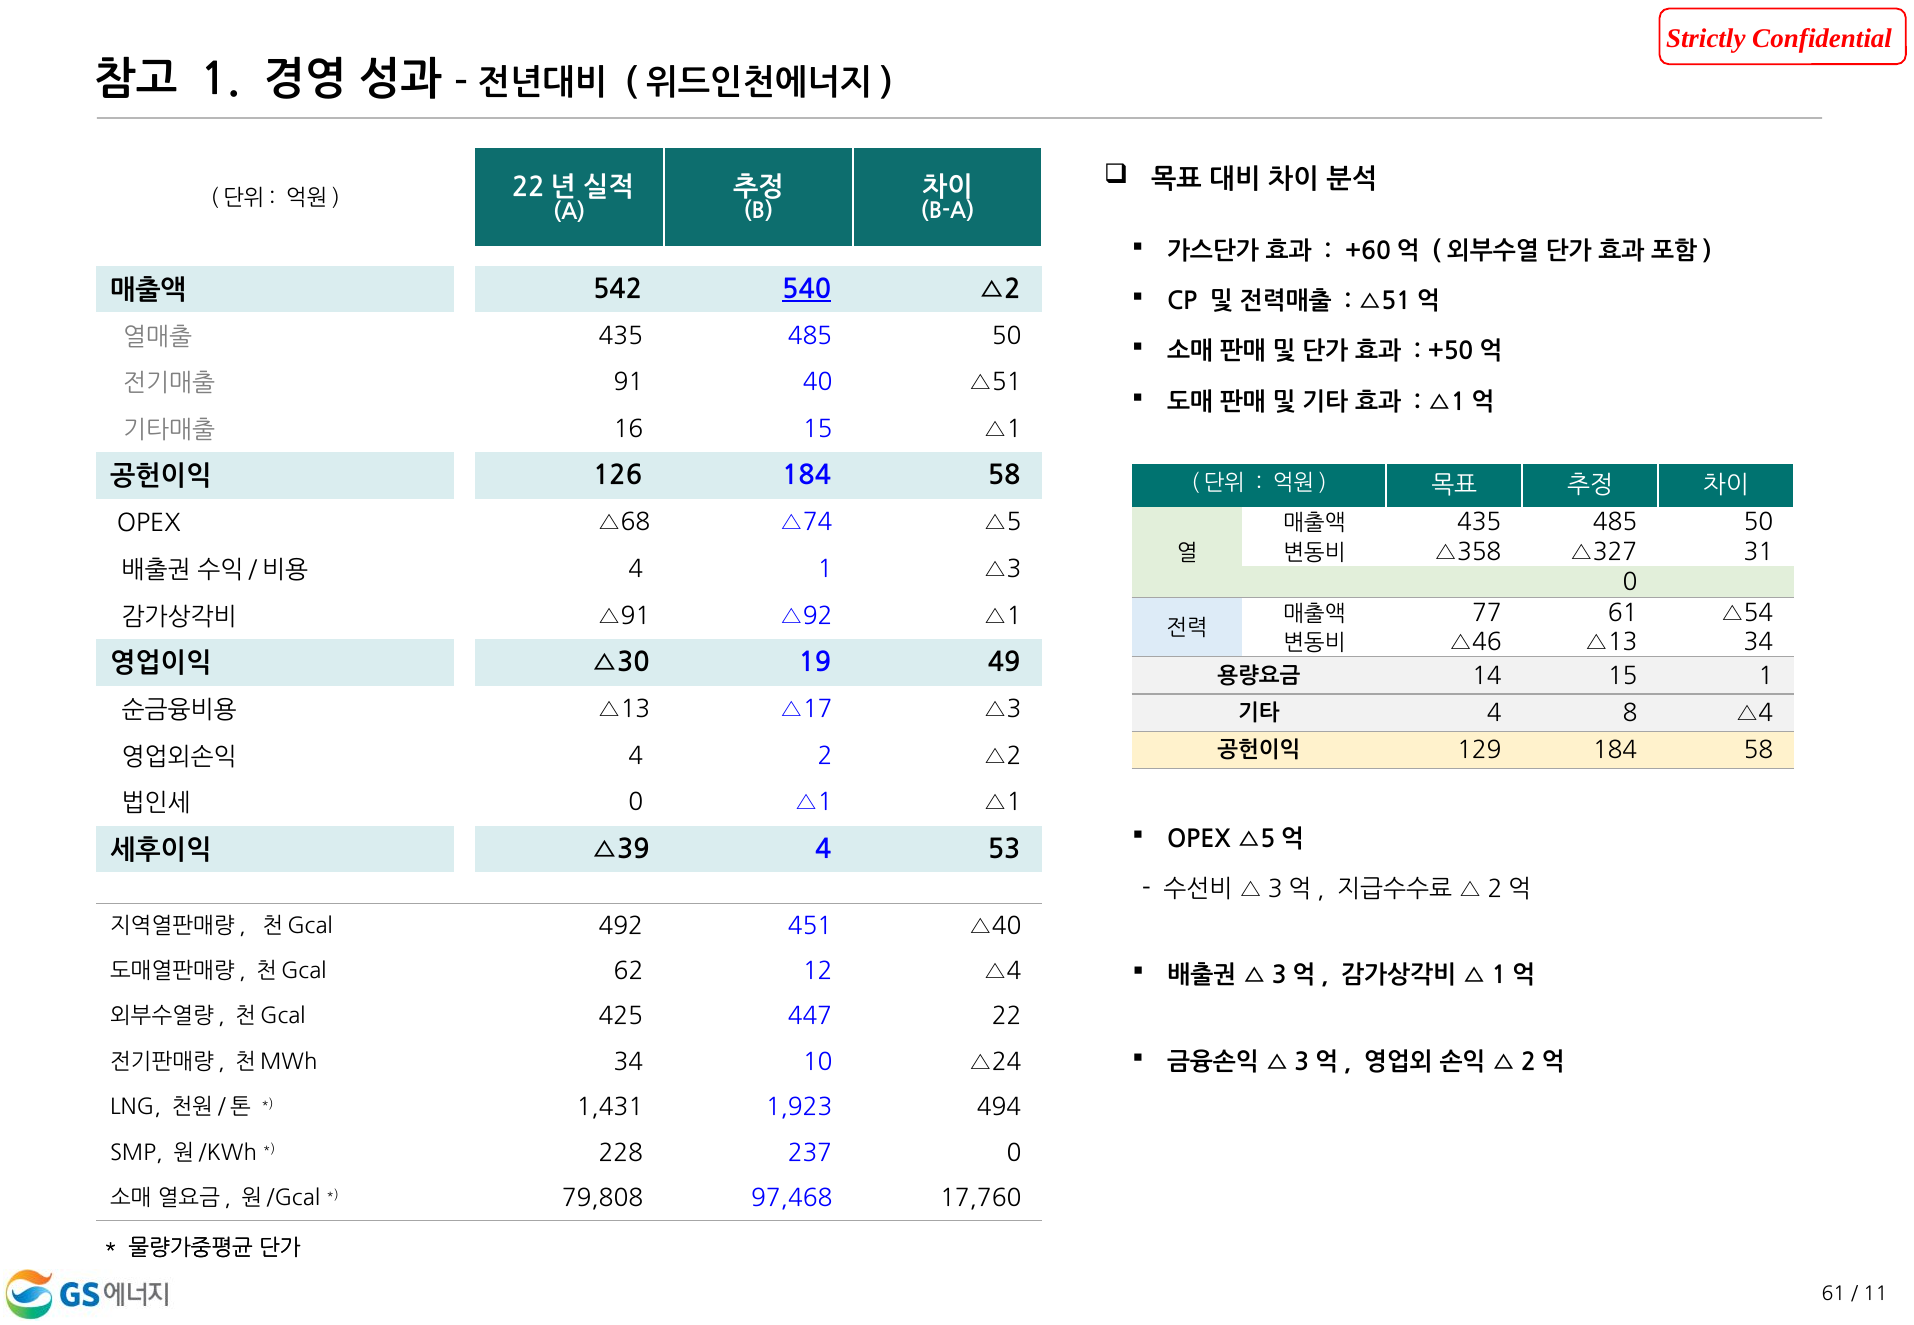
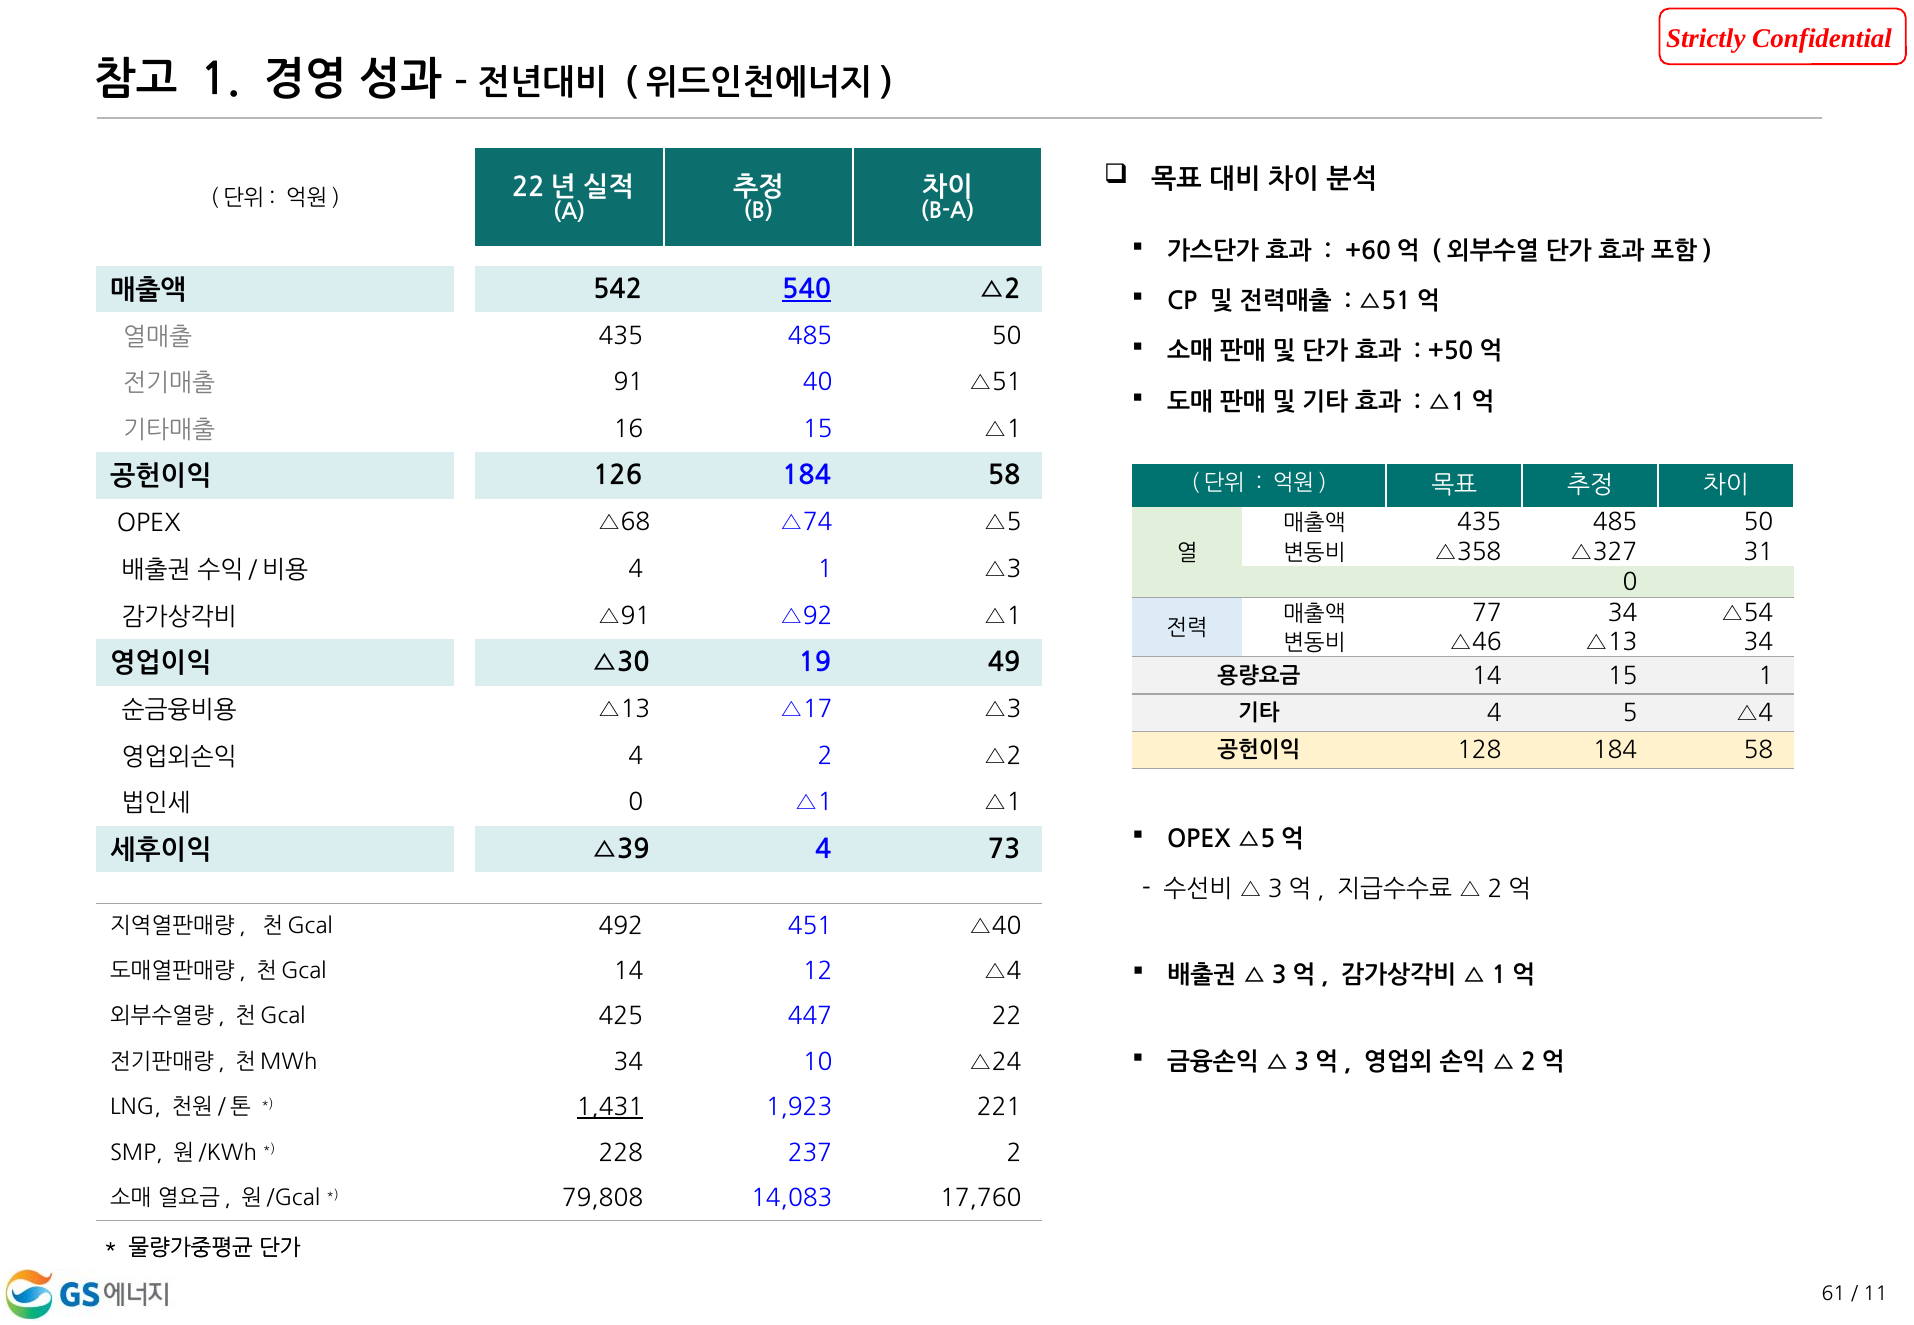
77 61: 61 -> 34
8: 8 -> 5
129: 129 -> 128
53: 53 -> 73
62 at (629, 971): 62 -> 14
1,431 underline: none -> present
494: 494 -> 221
237 0: 0 -> 2
97,468: 97,468 -> 14,083
